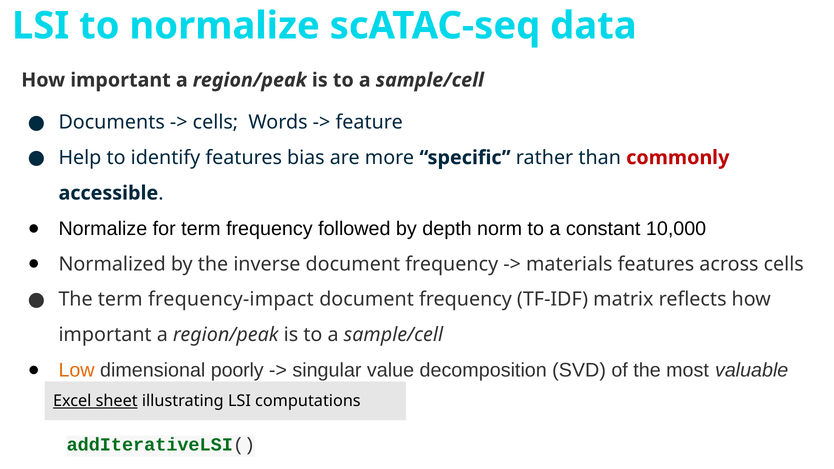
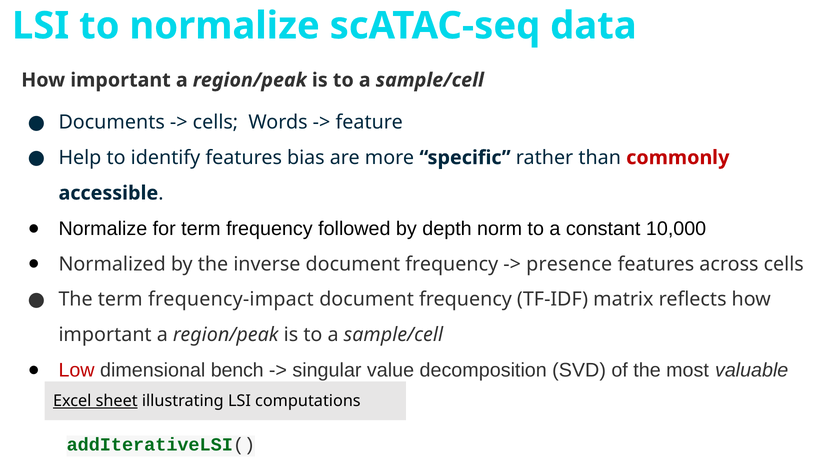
materials: materials -> presence
Low colour: orange -> red
poorly: poorly -> bench
